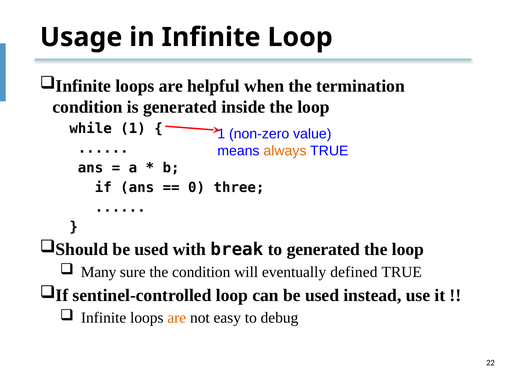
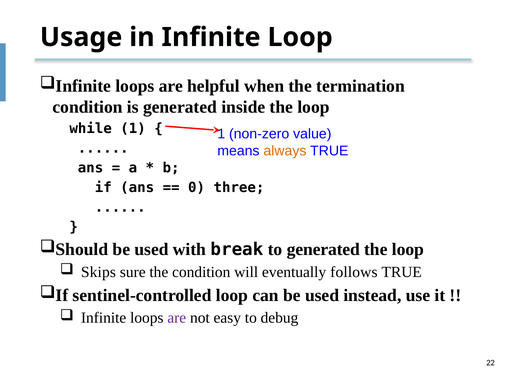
Many: Many -> Skips
defined: defined -> follows
are at (177, 318) colour: orange -> purple
